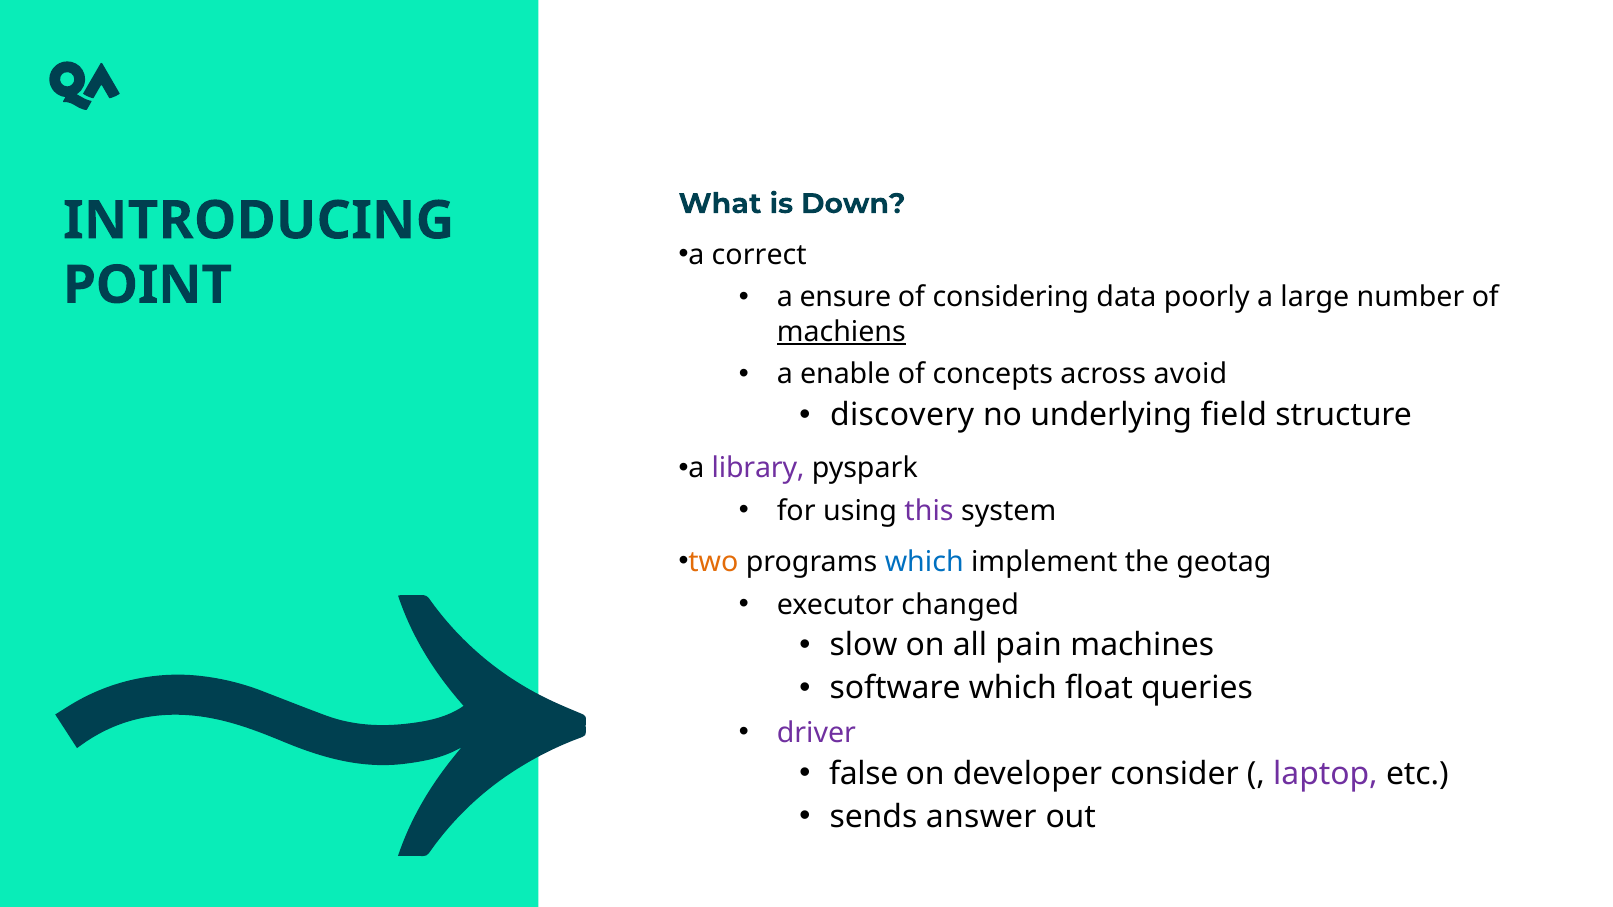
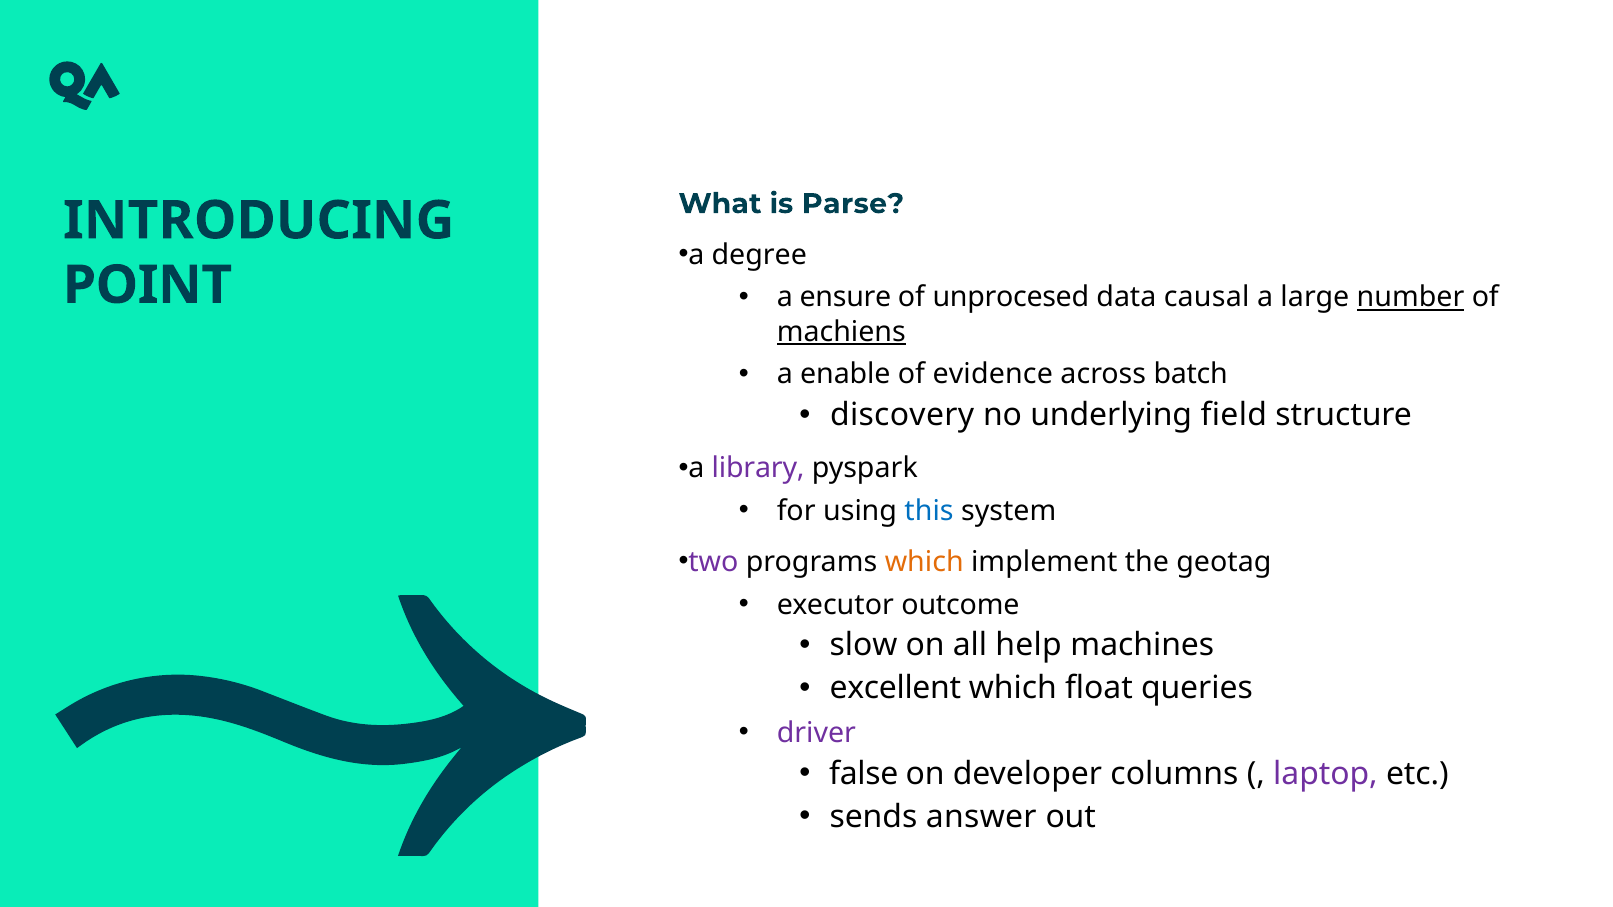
Down: Down -> Parse
correct: correct -> degree
considering: considering -> unprocesed
poorly: poorly -> causal
number underline: none -> present
concepts: concepts -> evidence
avoid: avoid -> batch
this colour: purple -> blue
two colour: orange -> purple
which at (924, 562) colour: blue -> orange
changed: changed -> outcome
pain: pain -> help
software: software -> excellent
consider: consider -> columns
